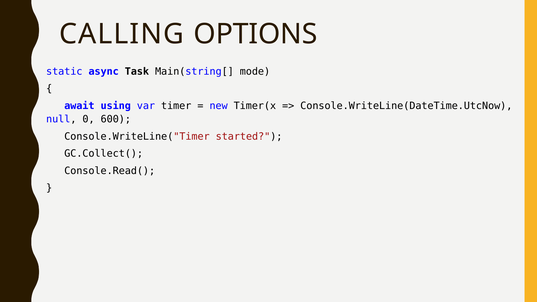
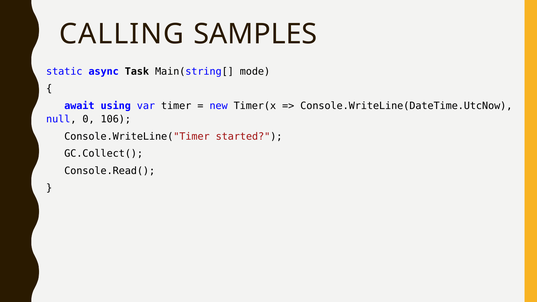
OPTIONS: OPTIONS -> SAMPLES
600: 600 -> 106
